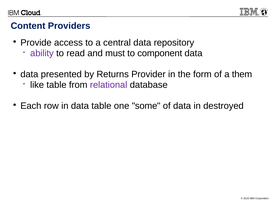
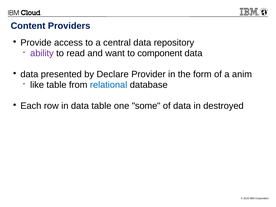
must: must -> want
Returns: Returns -> Declare
them: them -> anim
relational colour: purple -> blue
